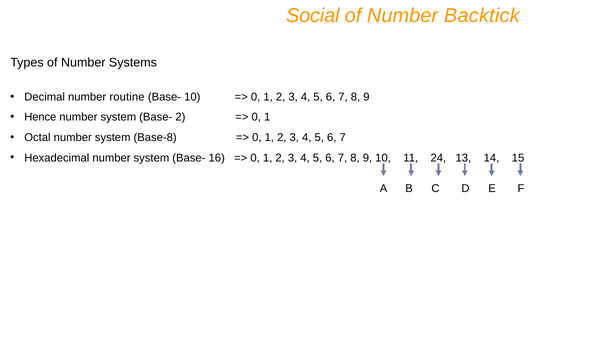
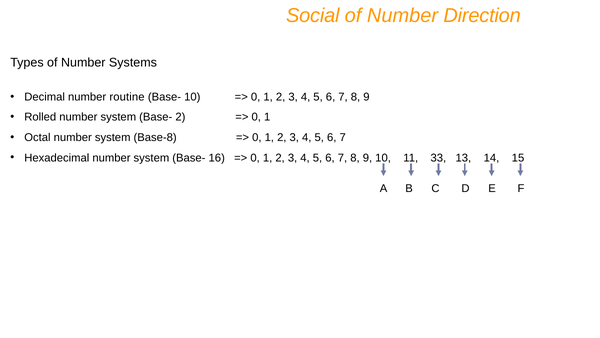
Backtick: Backtick -> Direction
Hence: Hence -> Rolled
24: 24 -> 33
